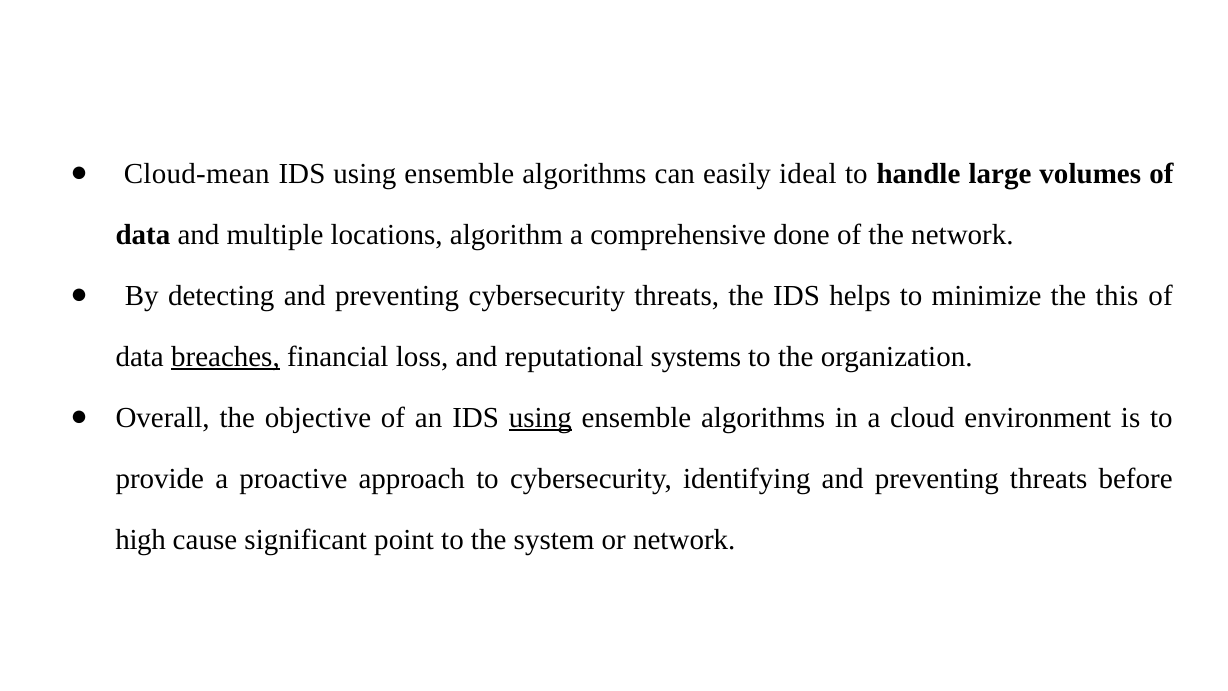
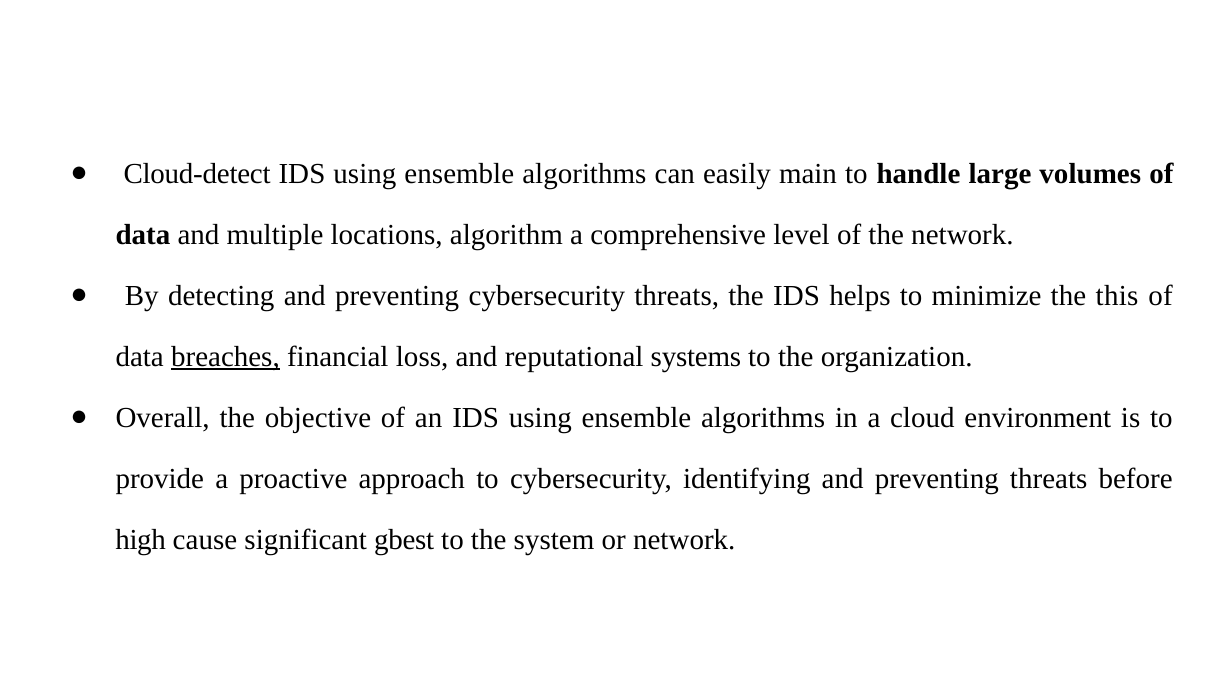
Cloud-mean: Cloud-mean -> Cloud-detect
ideal: ideal -> main
done: done -> level
using at (540, 417) underline: present -> none
point: point -> gbest
